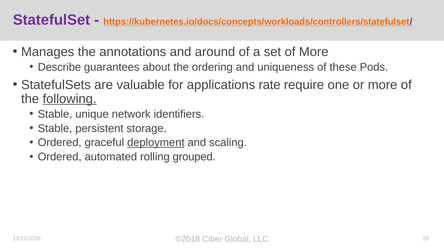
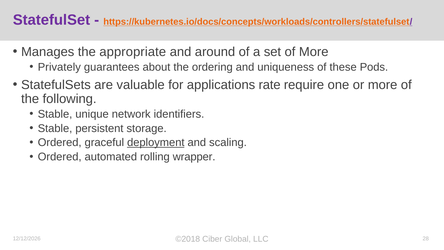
annotations: annotations -> appropriate
Describe: Describe -> Privately
following underline: present -> none
grouped: grouped -> wrapper
